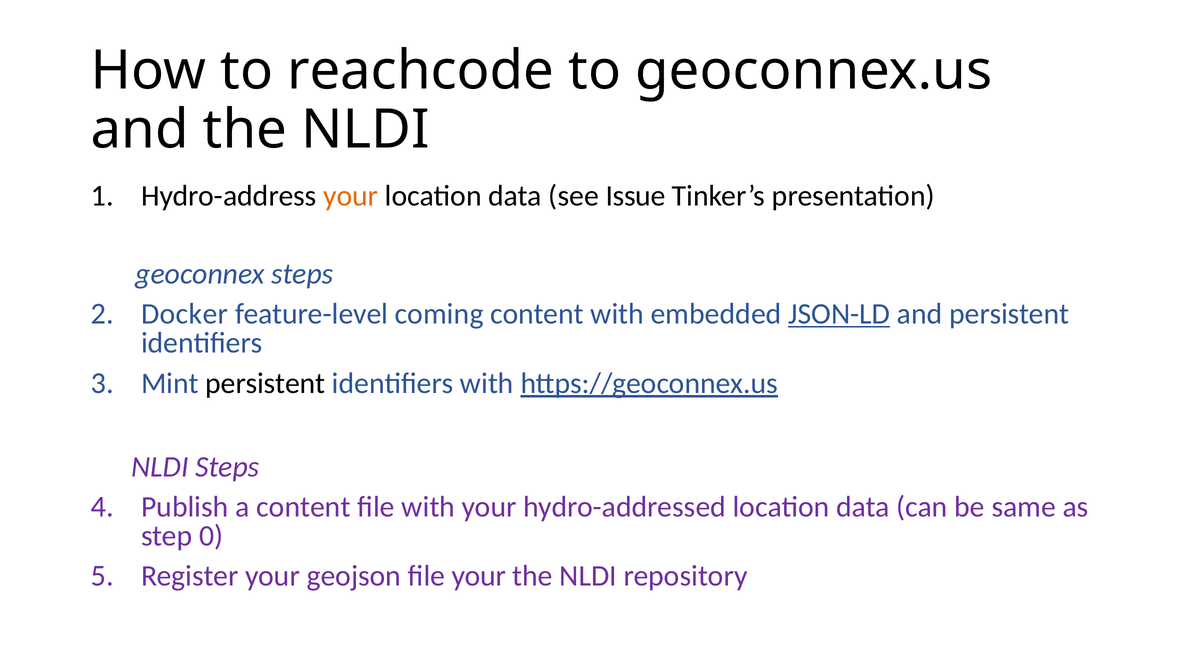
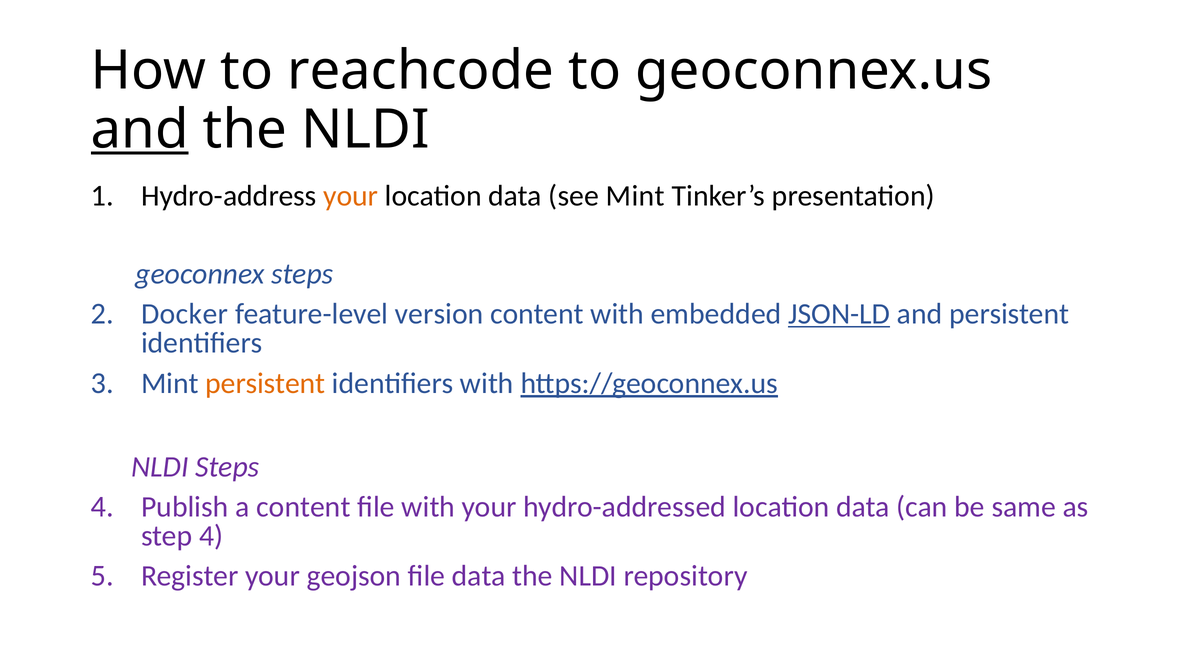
and at (140, 130) underline: none -> present
see Issue: Issue -> Mint
coming: coming -> version
persistent at (265, 383) colour: black -> orange
step 0: 0 -> 4
file your: your -> data
